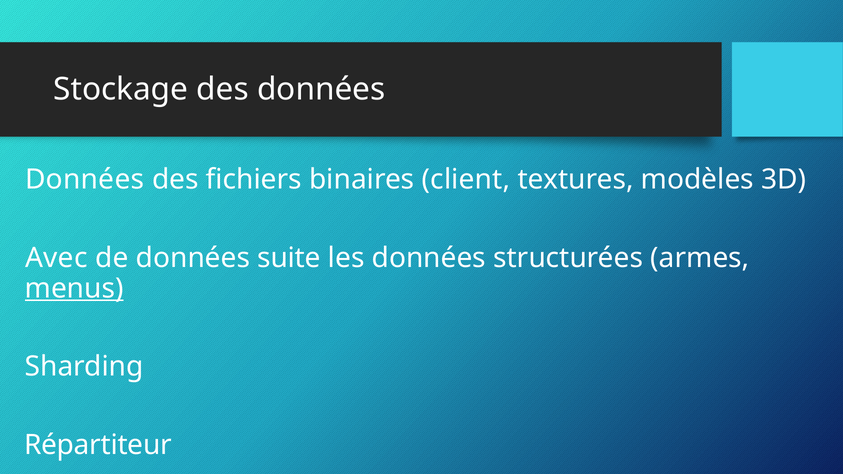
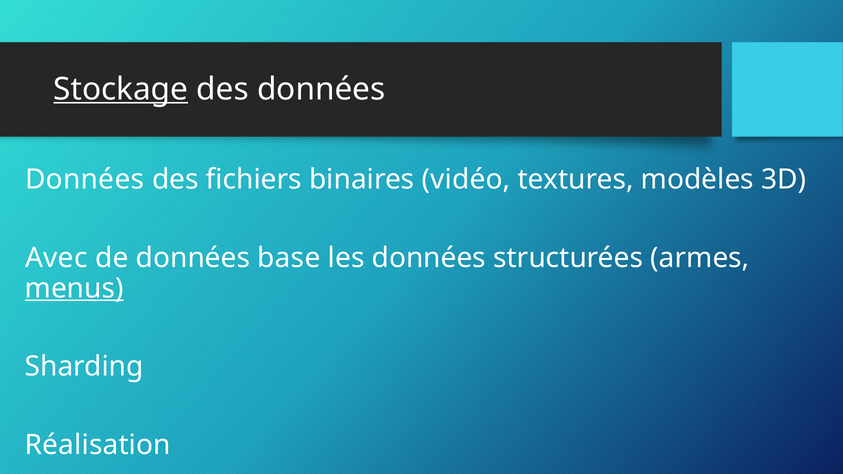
Stockage underline: none -> present
client: client -> vidéo
suite: suite -> base
Répartiteur: Répartiteur -> Réalisation
